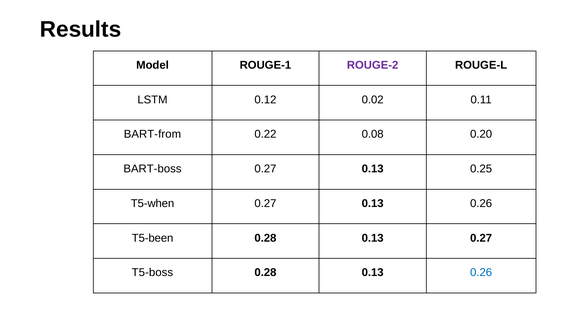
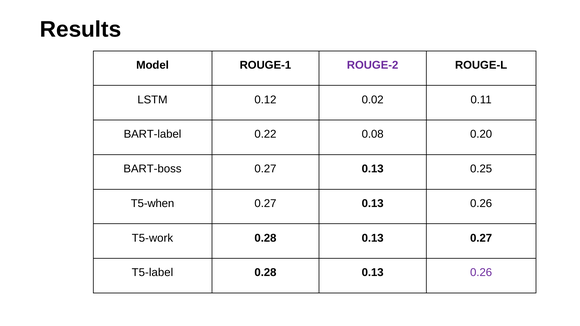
BART-from: BART-from -> BART-label
T5-been: T5-been -> T5-work
T5-boss: T5-boss -> T5-label
0.26 at (481, 273) colour: blue -> purple
